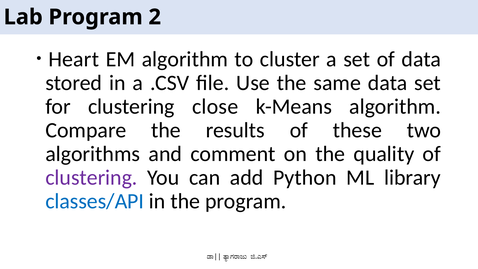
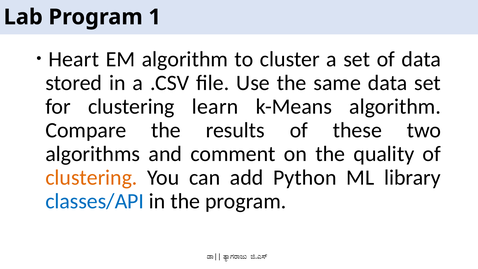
2: 2 -> 1
close: close -> learn
clustering at (91, 178) colour: purple -> orange
